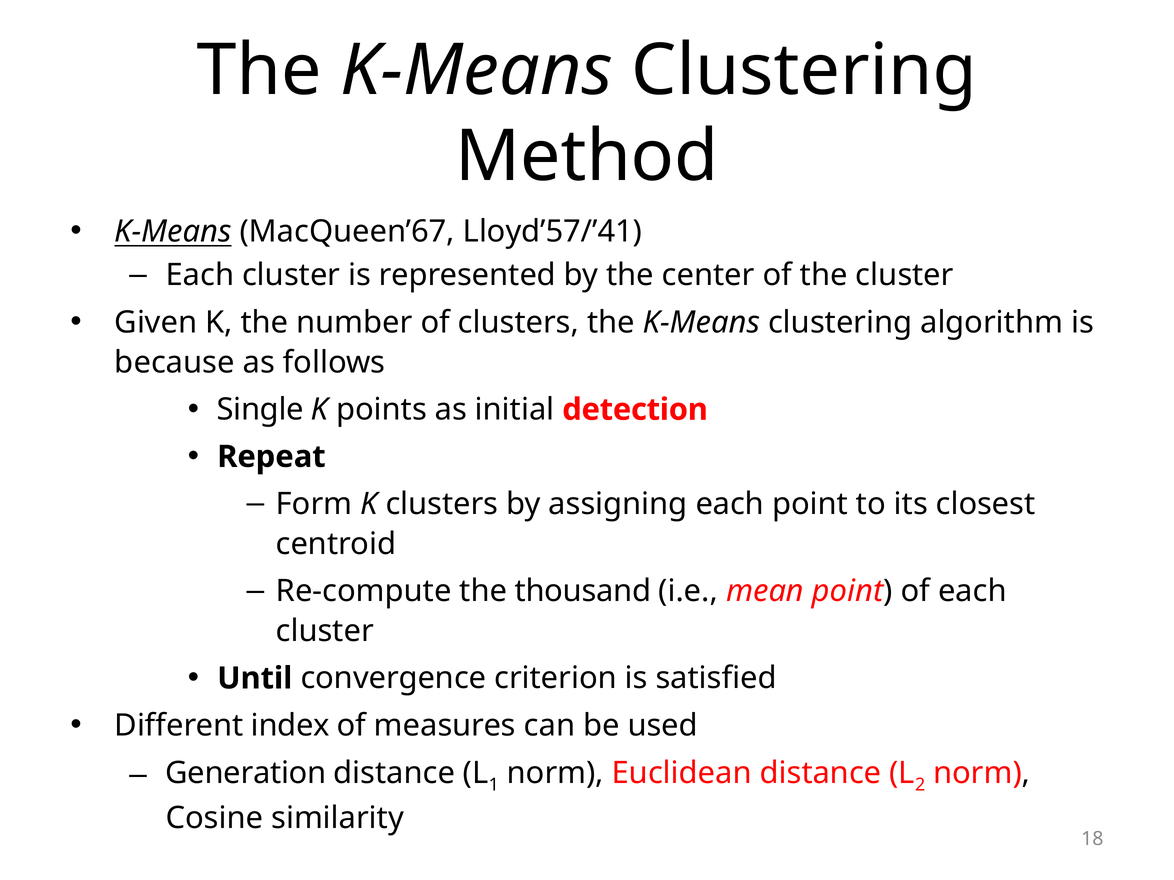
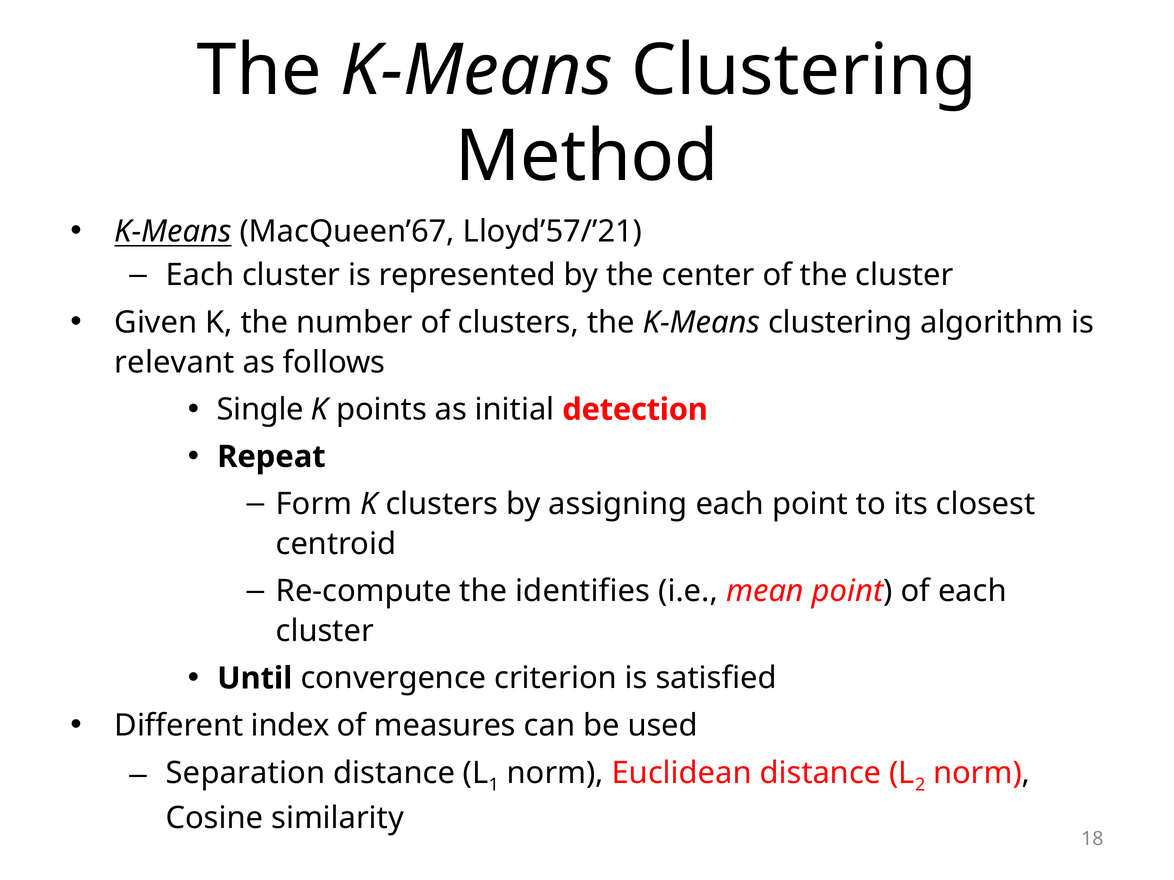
Lloyd’57/’41: Lloyd’57/’41 -> Lloyd’57/’21
because: because -> relevant
thousand: thousand -> identifies
Generation: Generation -> Separation
